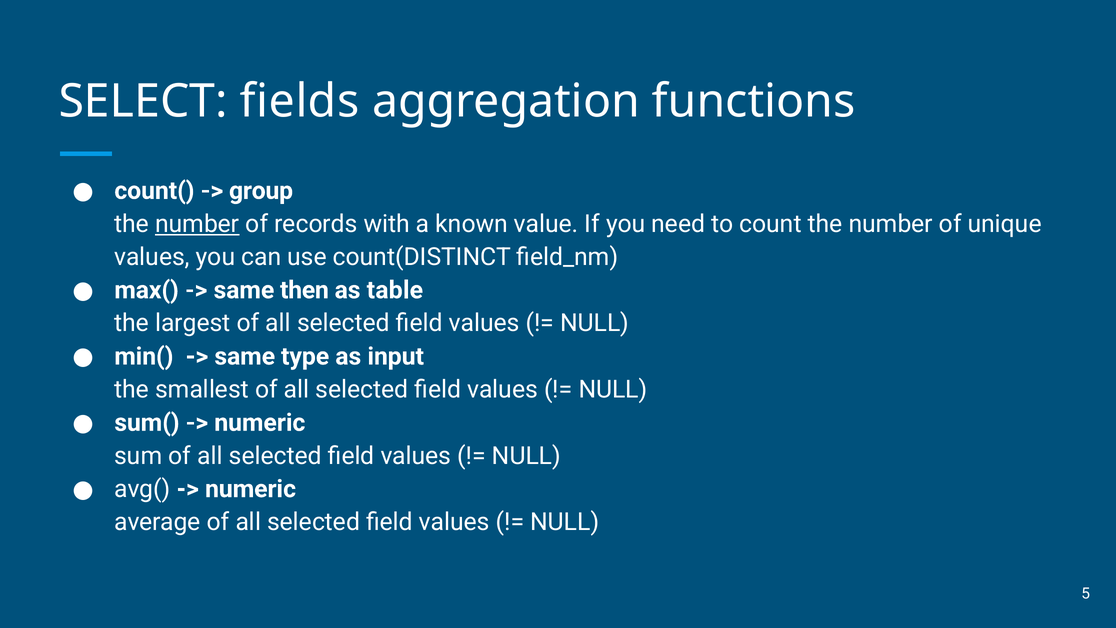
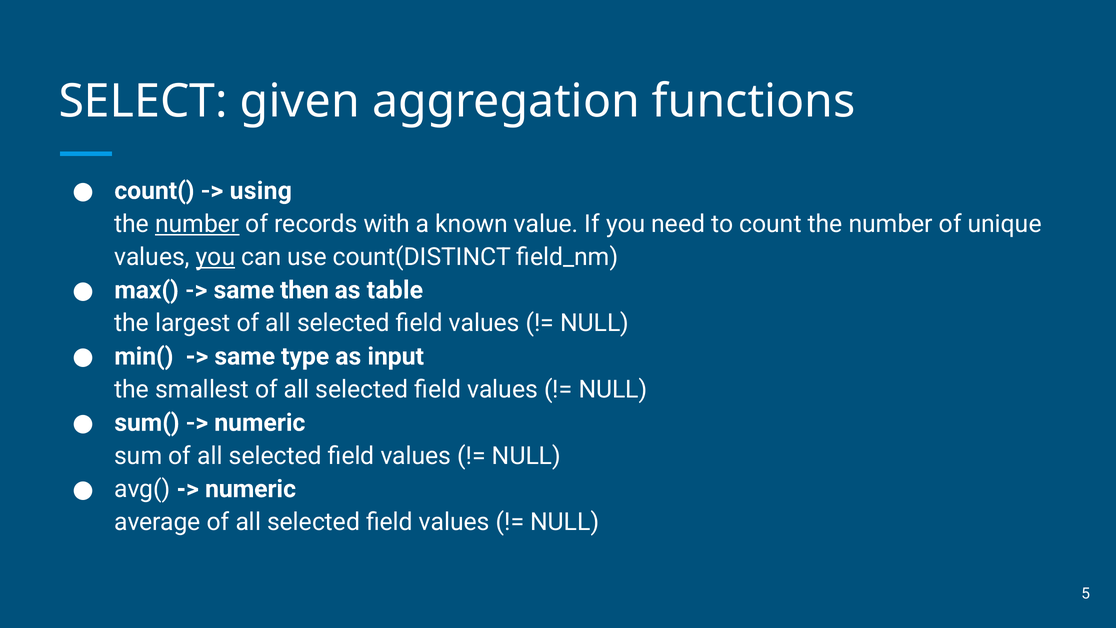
fields: fields -> given
group: group -> using
you at (215, 257) underline: none -> present
